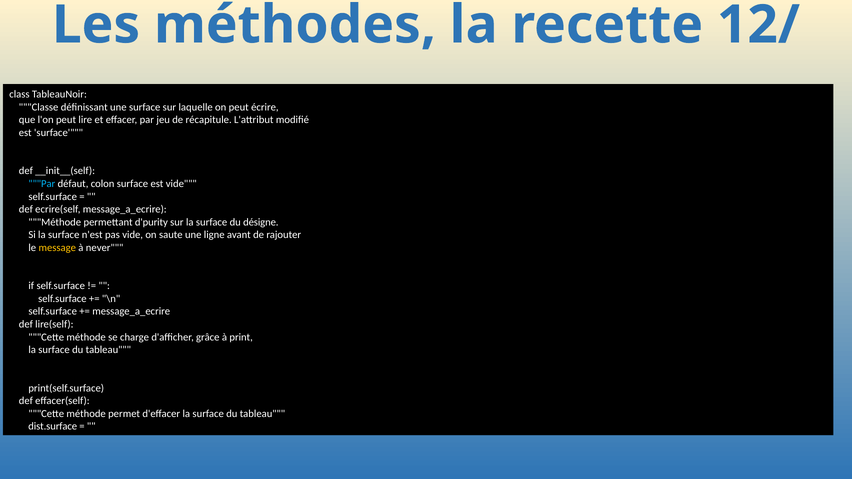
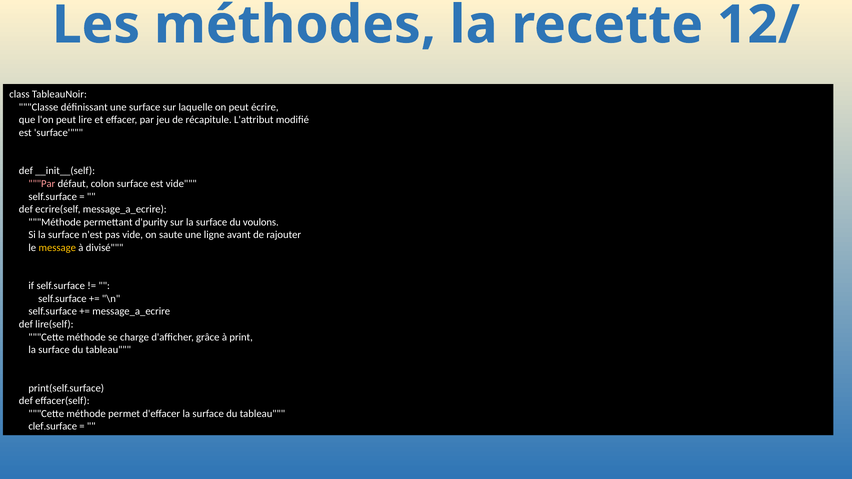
Par at (42, 184) colour: light blue -> pink
désigne: désigne -> voulons
never: never -> divisé
dist.surface: dist.surface -> clef.surface
